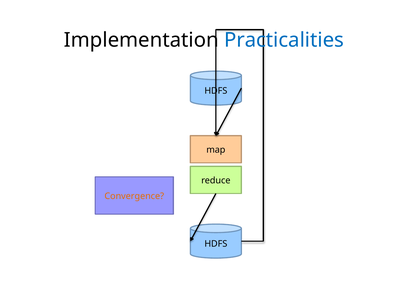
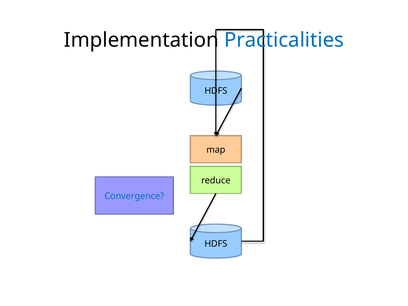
Convergence colour: orange -> blue
